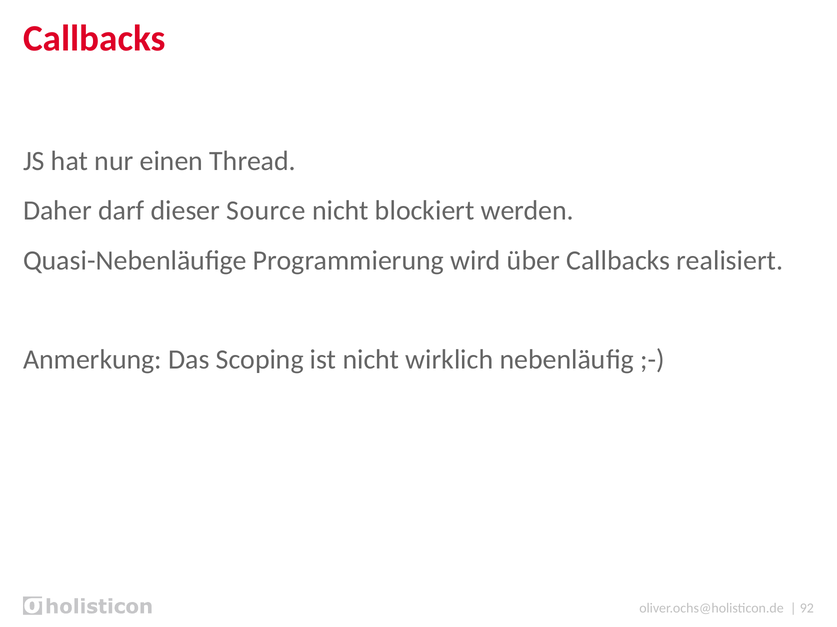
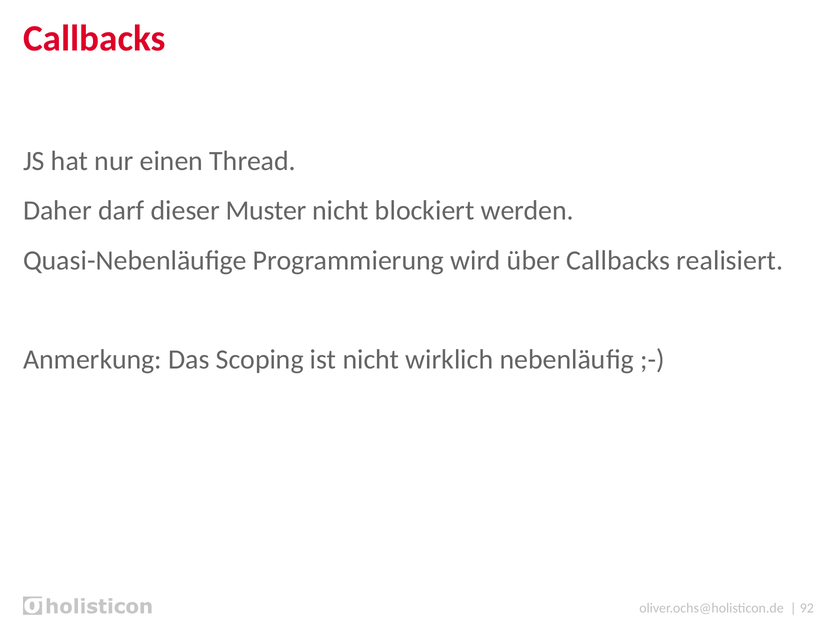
Source: Source -> Muster
